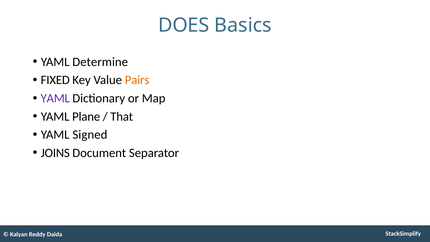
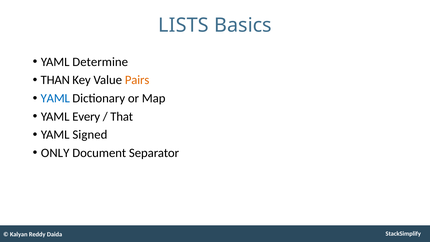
DOES: DOES -> LISTS
FIXED: FIXED -> THAN
YAML at (55, 98) colour: purple -> blue
Plane: Plane -> Every
JOINS: JOINS -> ONLY
